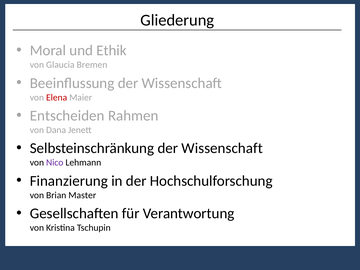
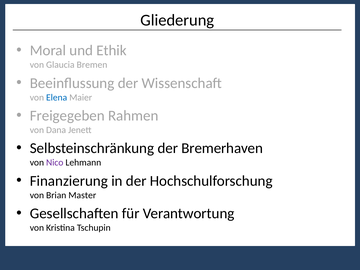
Elena colour: red -> blue
Entscheiden: Entscheiden -> Freigegeben
Selbsteinschränkung der Wissenschaft: Wissenschaft -> Bremerhaven
